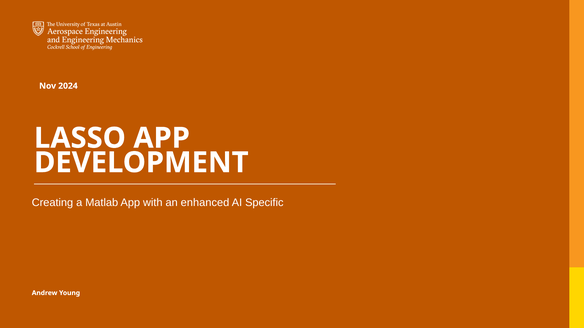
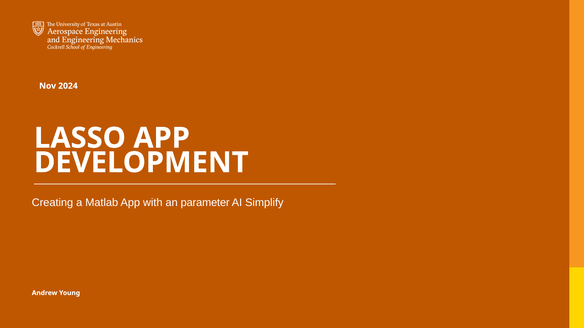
enhanced: enhanced -> parameter
Specific: Specific -> Simplify
